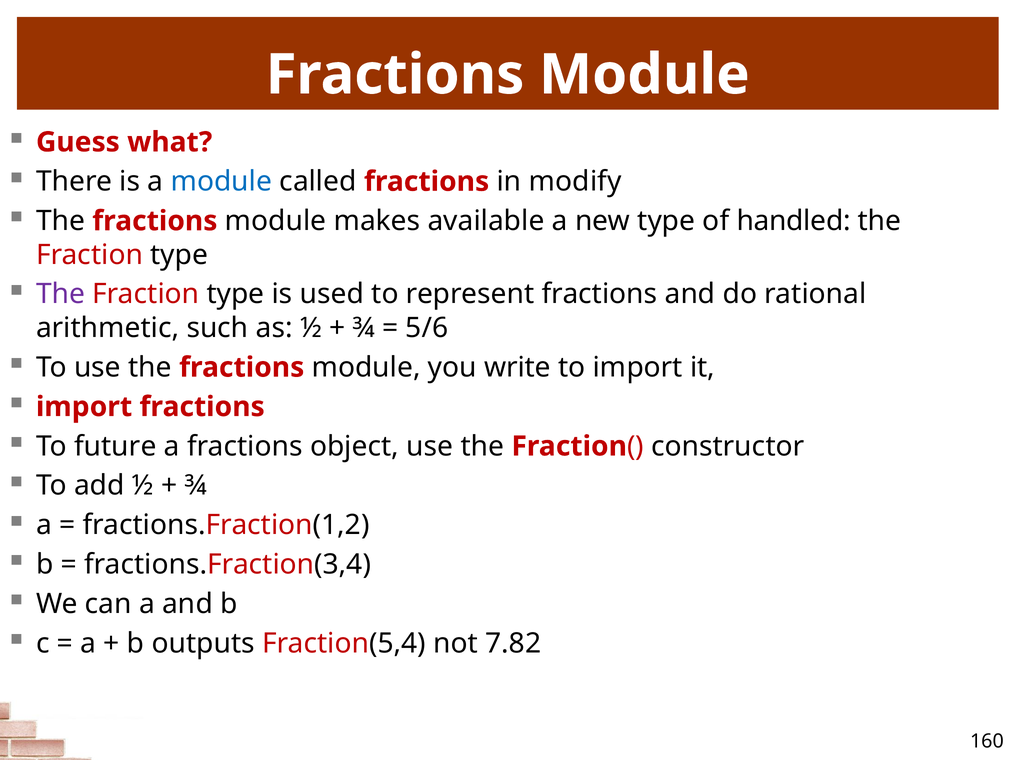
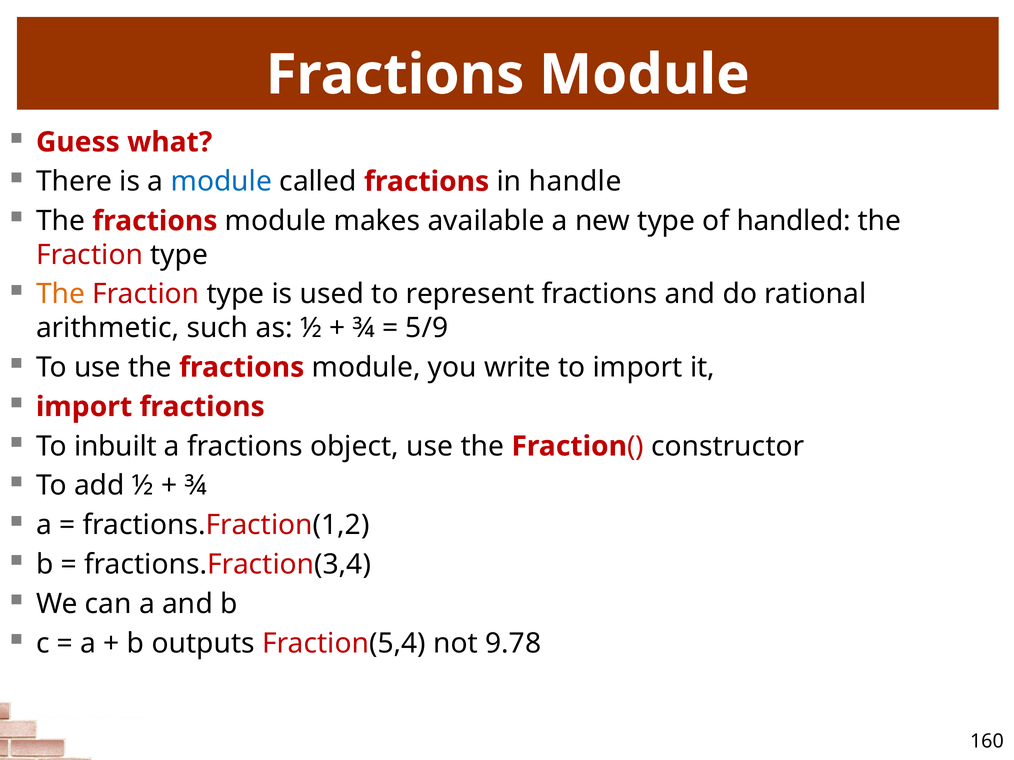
modify: modify -> handle
The at (61, 294) colour: purple -> orange
5/6: 5/6 -> 5/9
future: future -> inbuilt
7.82: 7.82 -> 9.78
